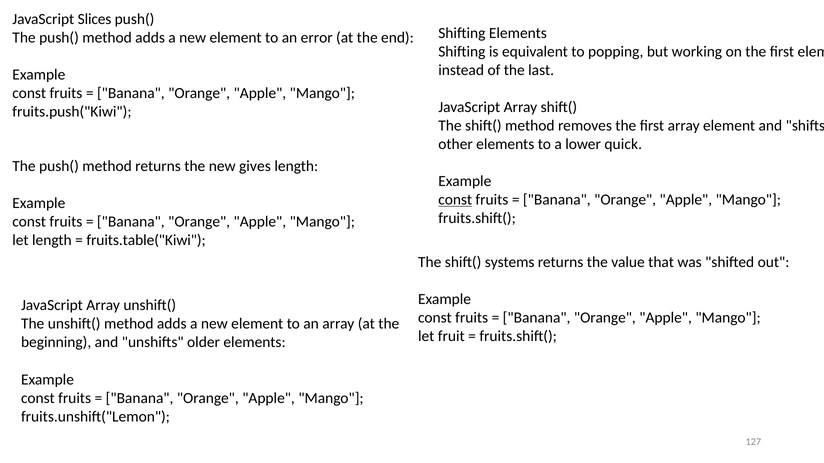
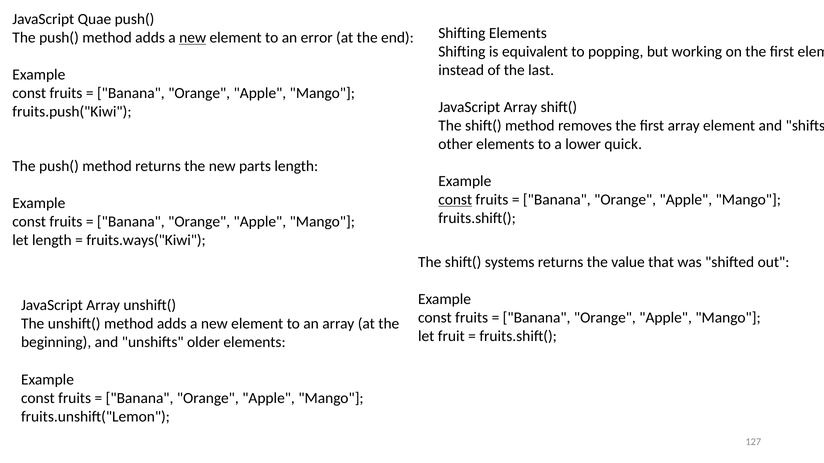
Slices: Slices -> Quae
new at (193, 38) underline: none -> present
gives: gives -> parts
fruits.table("Kiwi: fruits.table("Kiwi -> fruits.ways("Kiwi
